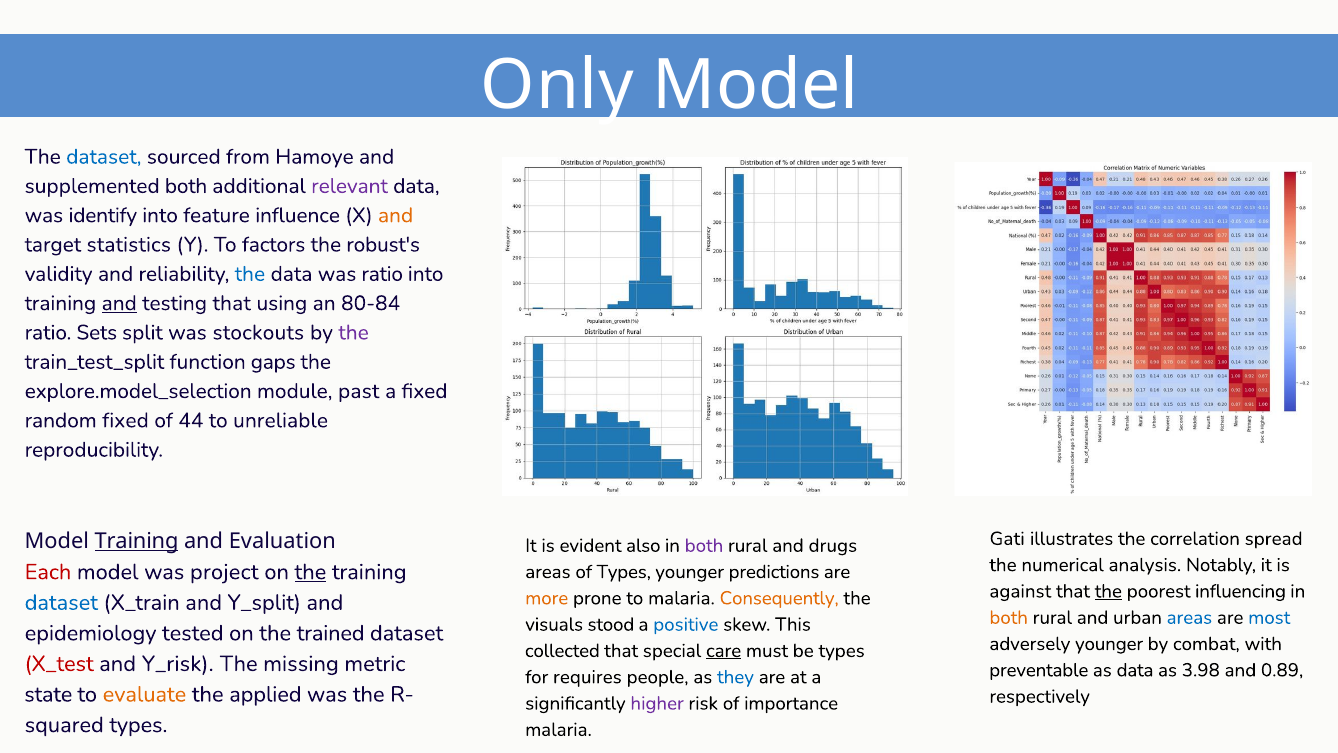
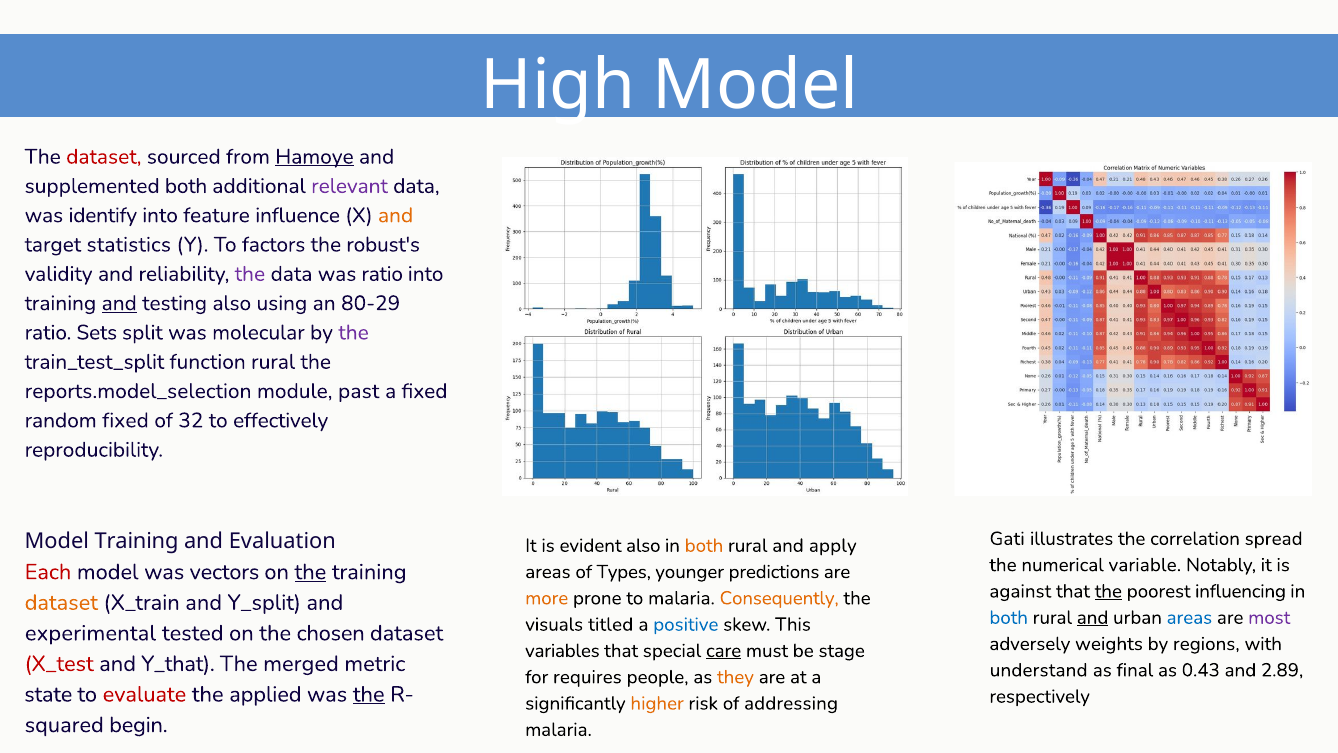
Only: Only -> High
dataset at (104, 157) colour: blue -> red
Hamoye underline: none -> present
the at (250, 274) colour: blue -> purple
testing that: that -> also
80-84: 80-84 -> 80-29
stockouts: stockouts -> molecular
function gaps: gaps -> rural
explore.model_selection: explore.model_selection -> reports.model_selection
44: 44 -> 32
unreliable: unreliable -> effectively
Training at (137, 541) underline: present -> none
both at (704, 545) colour: purple -> orange
drugs: drugs -> apply
analysis: analysis -> variable
project: project -> vectors
dataset at (61, 602) colour: blue -> orange
both at (1009, 617) colour: orange -> blue
and at (1093, 617) underline: none -> present
most colour: blue -> purple
stood: stood -> titled
epidemiology: epidemiology -> experimental
trained: trained -> chosen
adversely younger: younger -> weights
combat: combat -> regions
collected: collected -> variables
be types: types -> stage
Y_risk: Y_risk -> Y_that
missing: missing -> merged
preventable: preventable -> understand
as data: data -> final
3.98: 3.98 -> 0.43
0.89: 0.89 -> 2.89
they colour: blue -> orange
evaluate colour: orange -> red
the at (369, 694) underline: none -> present
higher colour: purple -> orange
importance: importance -> addressing
types at (138, 725): types -> begin
